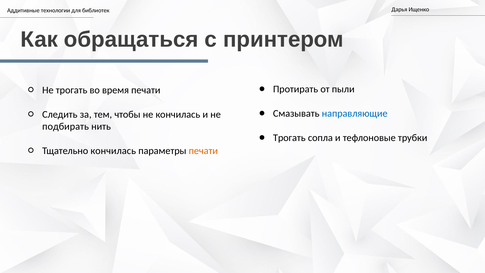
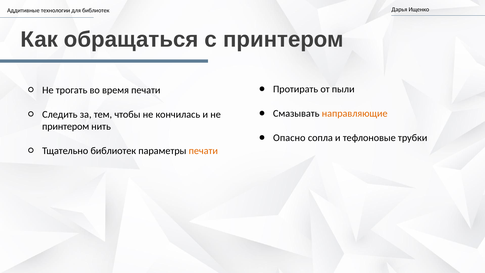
направляющие colour: blue -> orange
подбирать at (66, 127): подбирать -> принтером
Трогать at (289, 138): Трогать -> Опасно
Тщательно кончилась: кончилась -> библиотек
